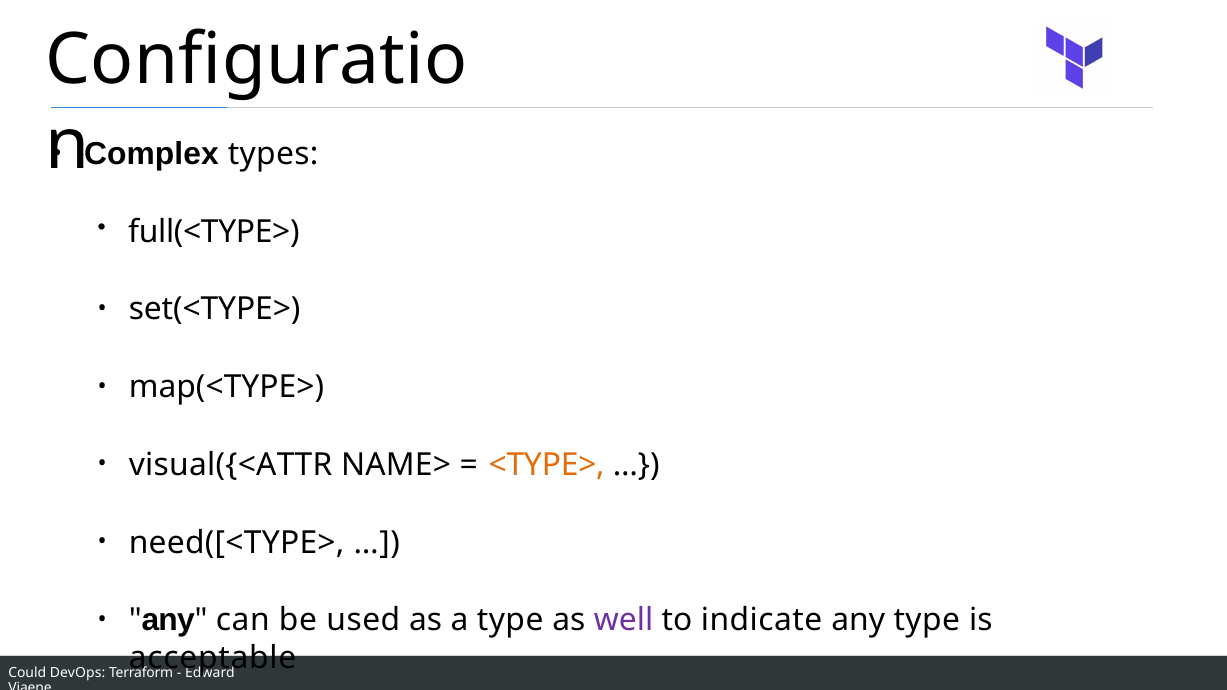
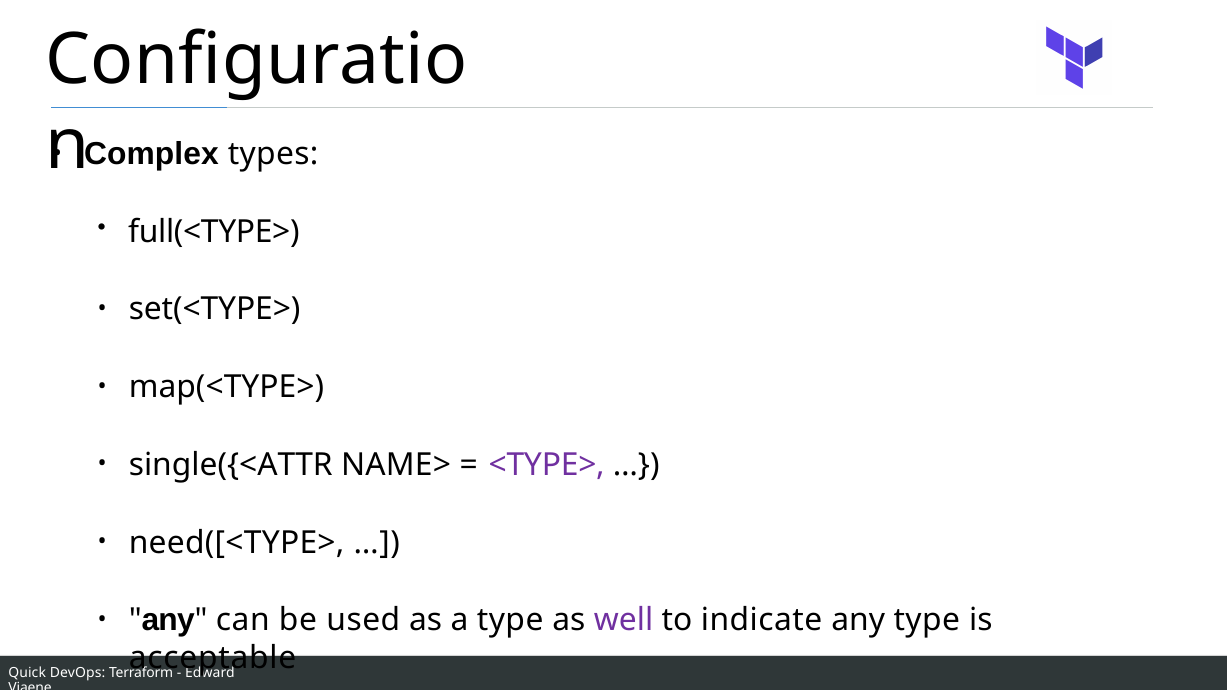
visual({<ATTR: visual({<ATTR -> single({<ATTR
<TYPE> colour: orange -> purple
Could: Could -> Quick
